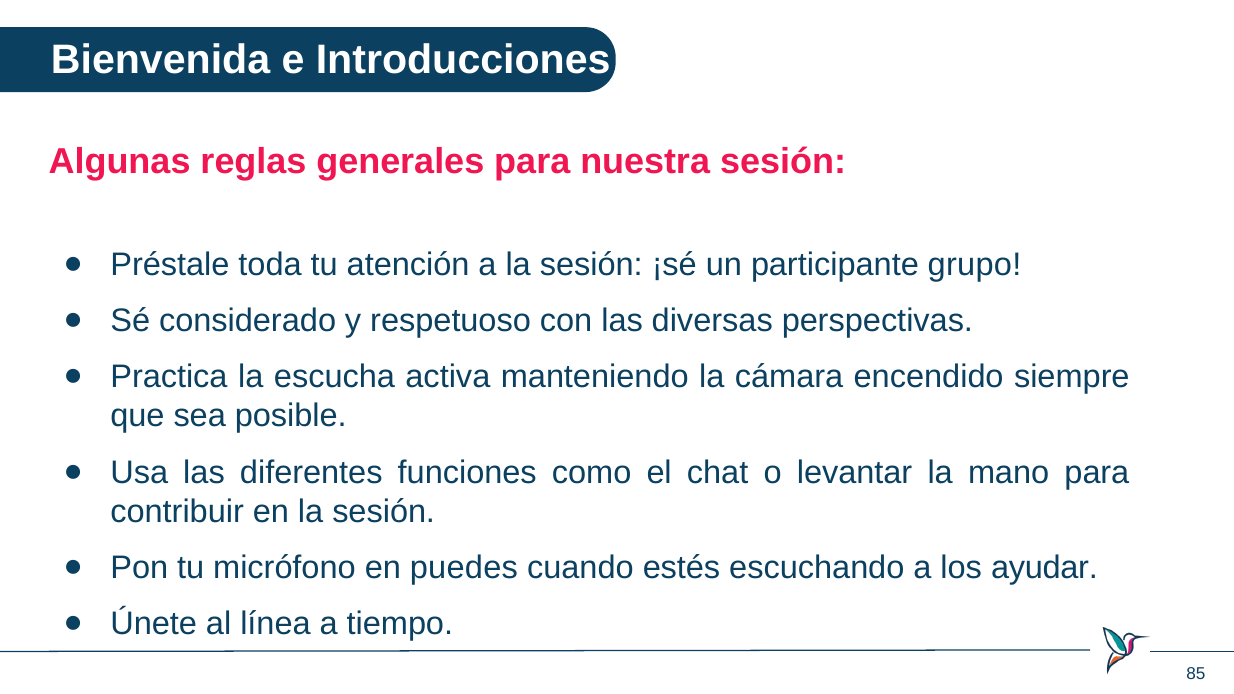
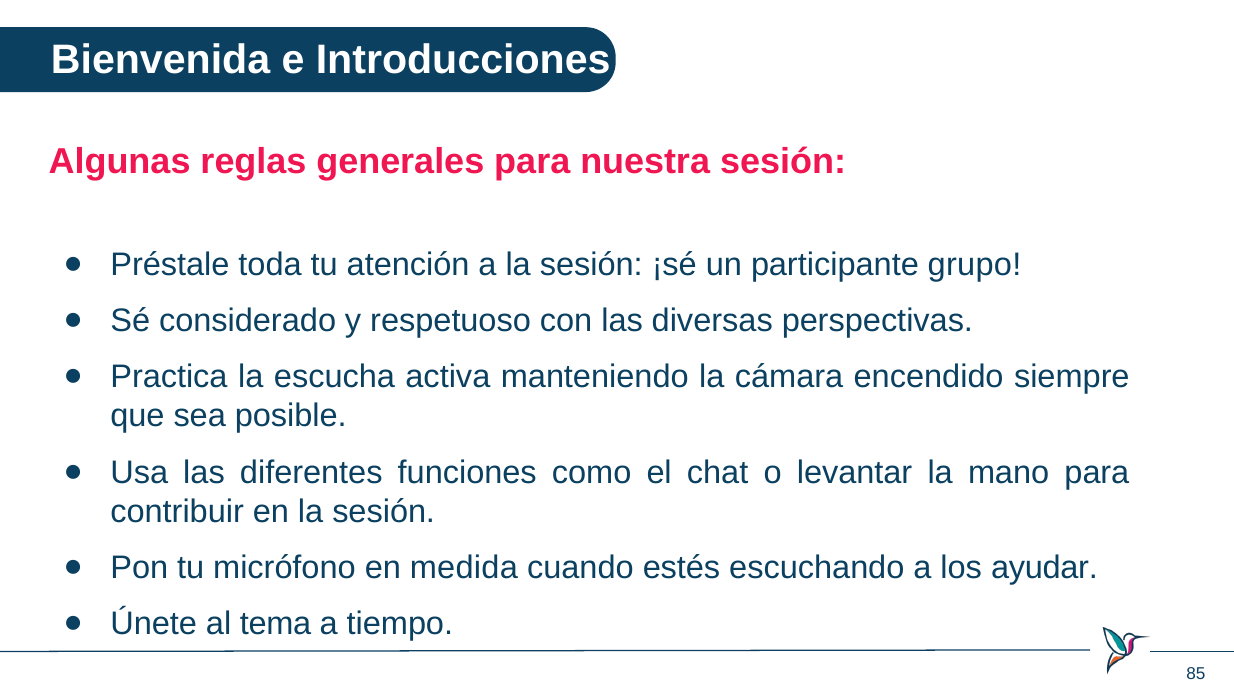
puedes: puedes -> medida
línea: línea -> tema
